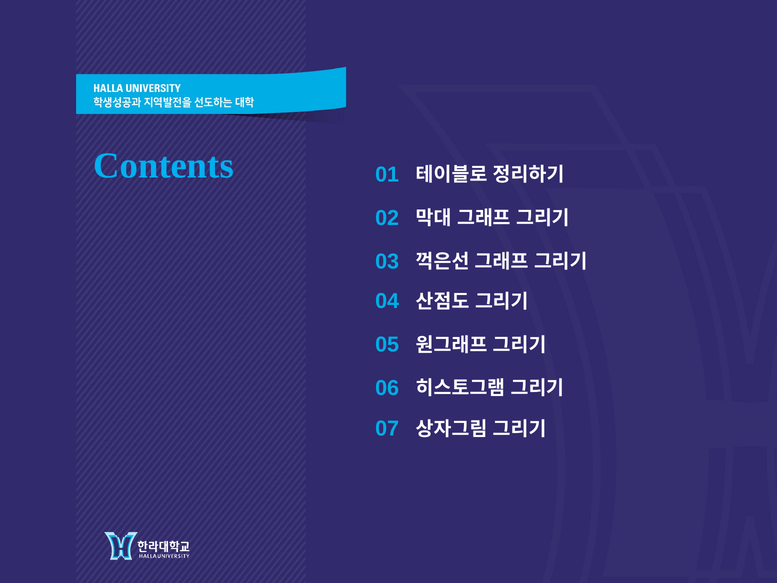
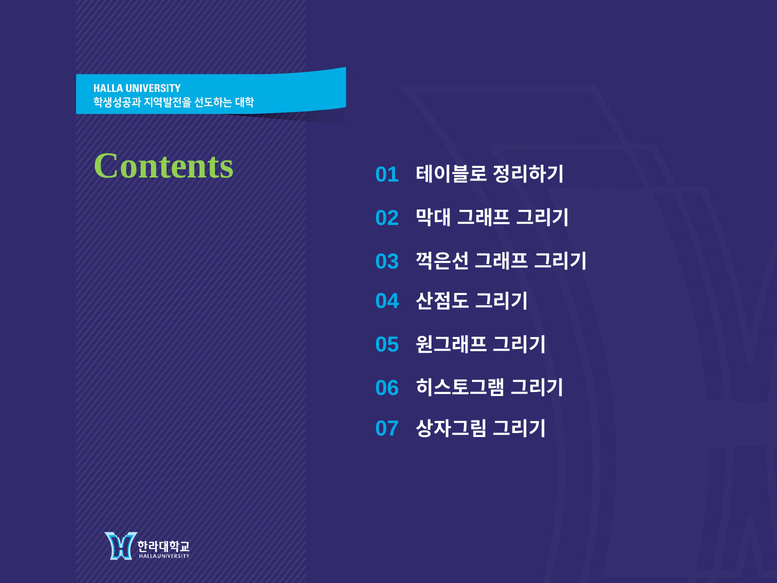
Contents colour: light blue -> light green
